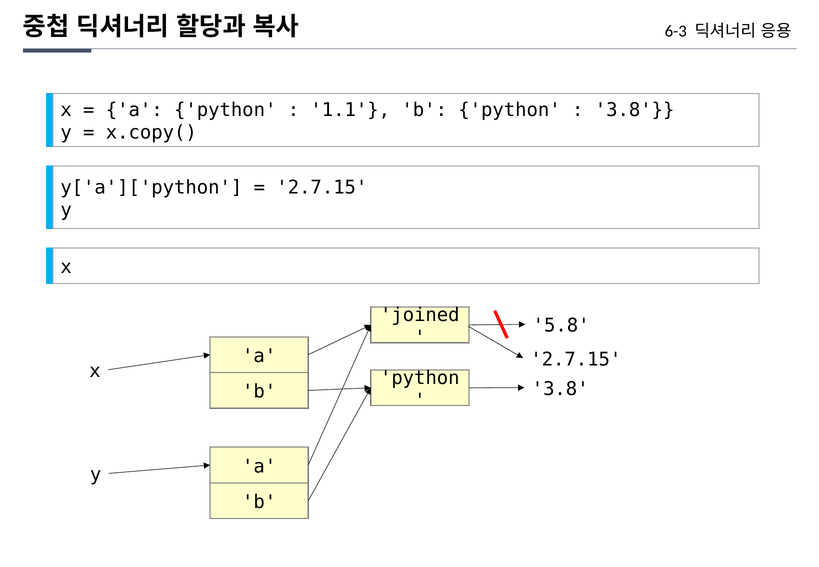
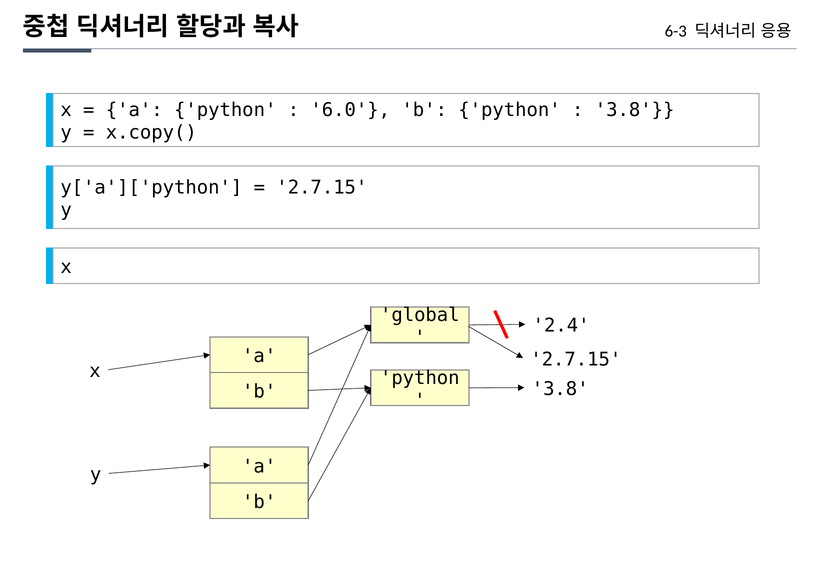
1.1: 1.1 -> 6.0
joined: joined -> global
5.8: 5.8 -> 2.4
